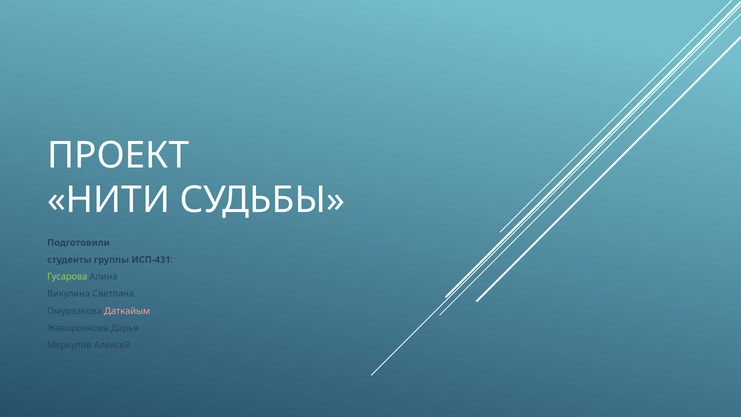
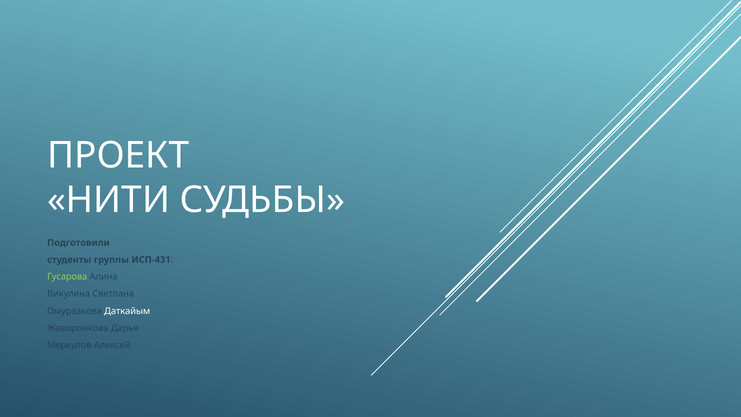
Даткайым colour: pink -> white
